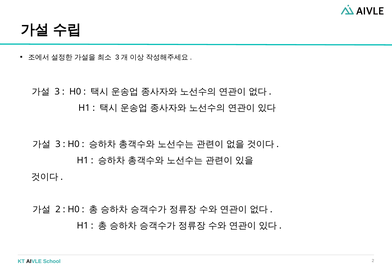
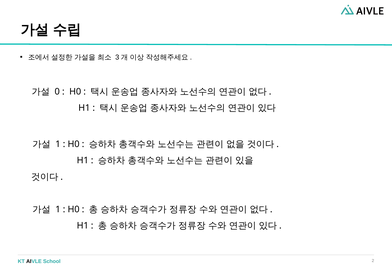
3 at (57, 91): 3 -> 0
3 at (58, 144): 3 -> 1
2 at (58, 209): 2 -> 1
